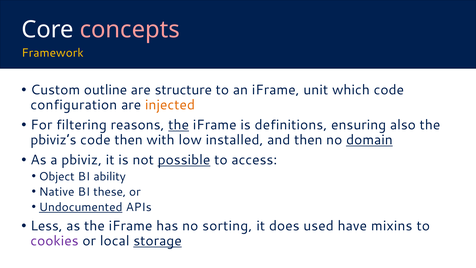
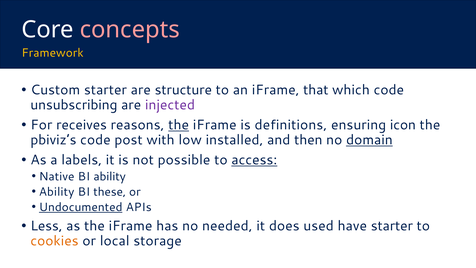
Custom outline: outline -> starter
unit: unit -> that
configuration: configuration -> unsubscribing
injected colour: orange -> purple
filtering: filtering -> receives
also: also -> icon
code then: then -> post
pbiviz: pbiviz -> labels
possible underline: present -> none
access underline: none -> present
Object: Object -> Native
Native at (57, 192): Native -> Ability
sorting: sorting -> needed
have mixins: mixins -> starter
cookies colour: purple -> orange
storage underline: present -> none
